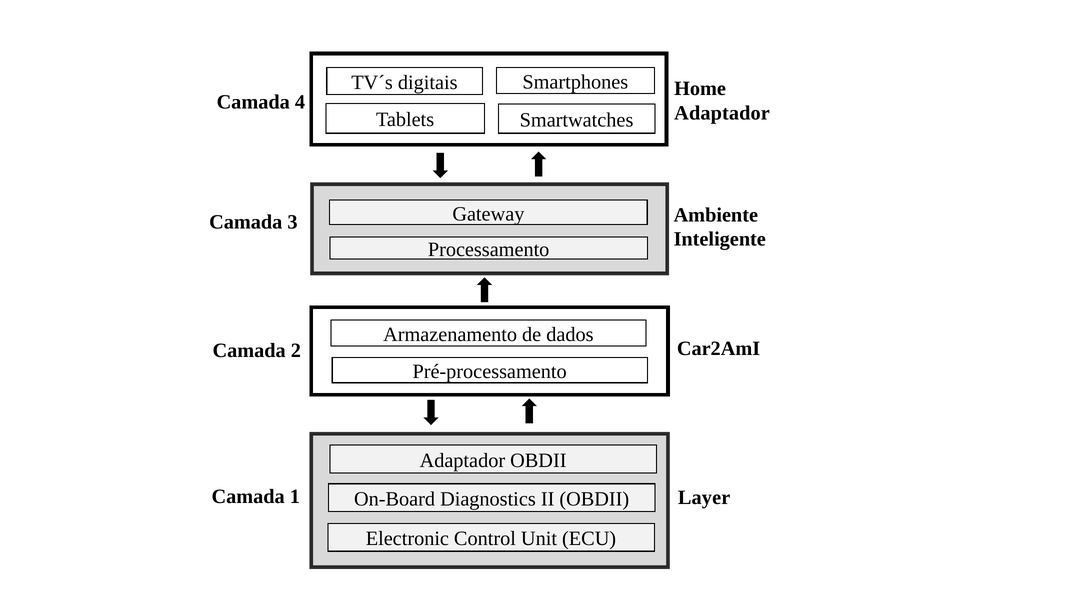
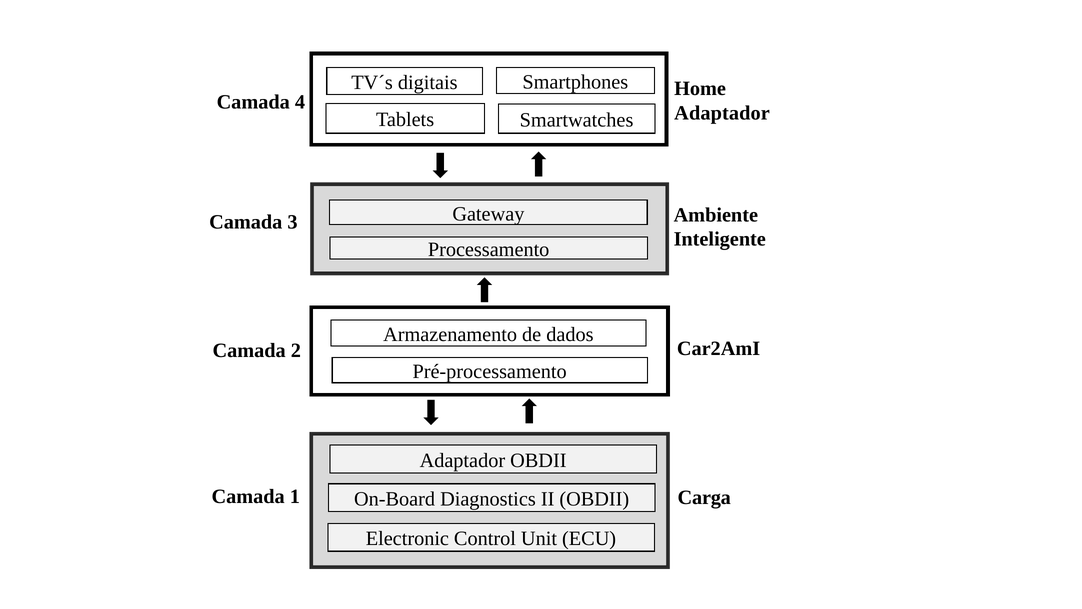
Layer: Layer -> Carga
